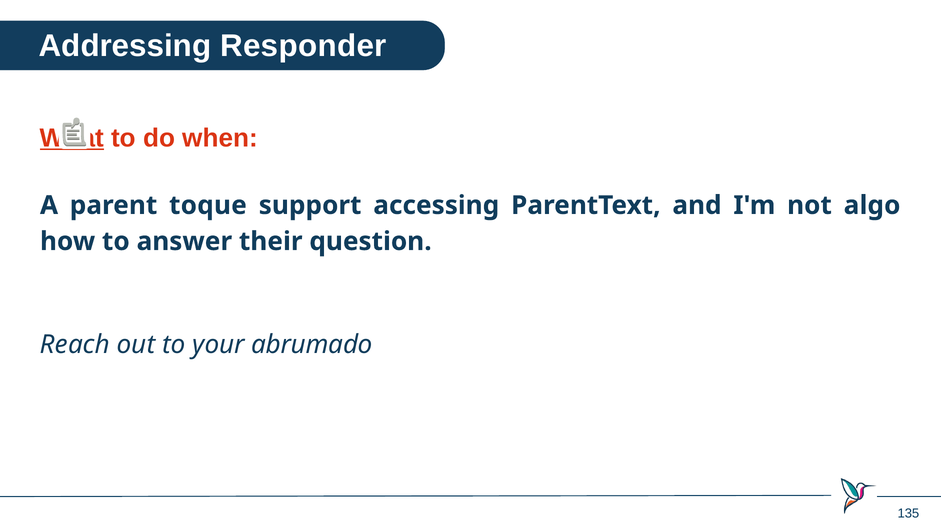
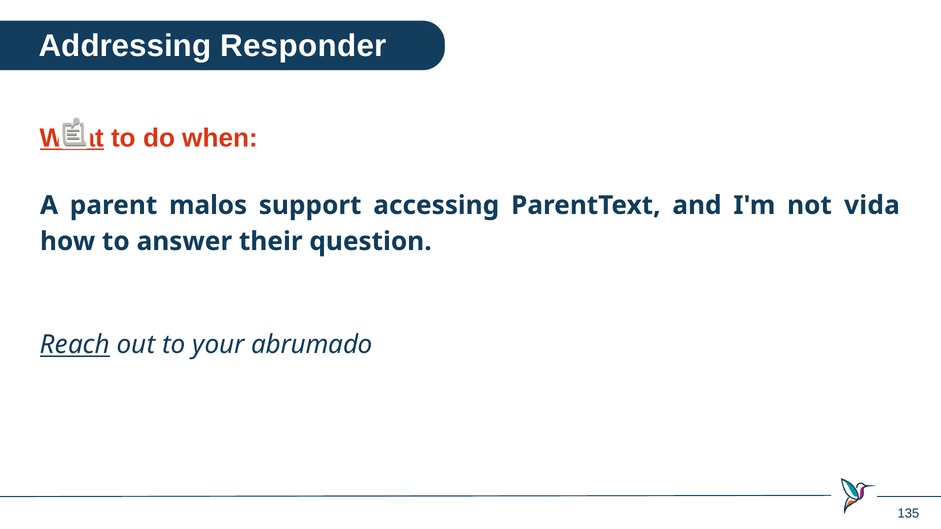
toque: toque -> malos
algo: algo -> vida
Reach underline: none -> present
